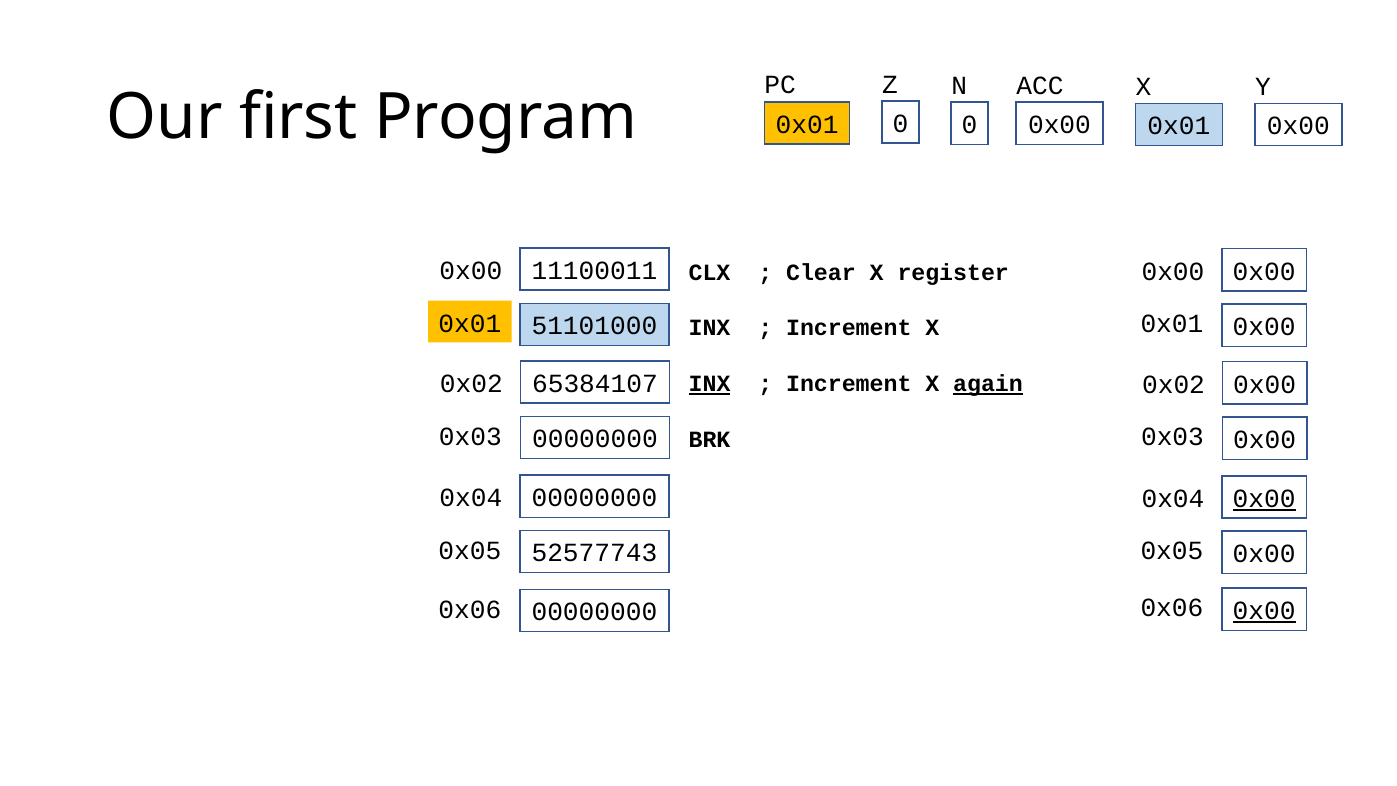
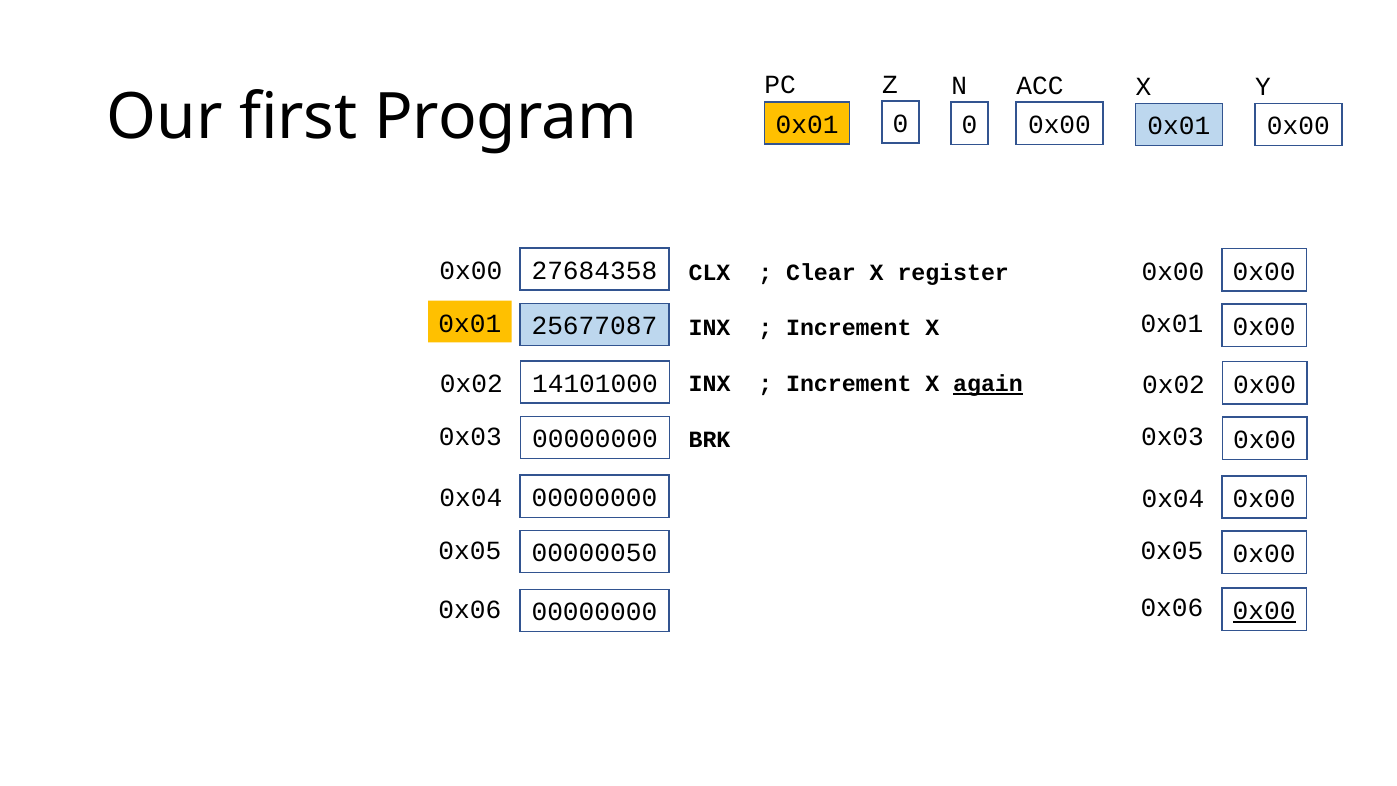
11100011: 11100011 -> 27684358
51101000: 51101000 -> 25677087
65384107: 65384107 -> 14101000
INX at (710, 384) underline: present -> none
0x00 at (1264, 499) underline: present -> none
52577743: 52577743 -> 00000050
